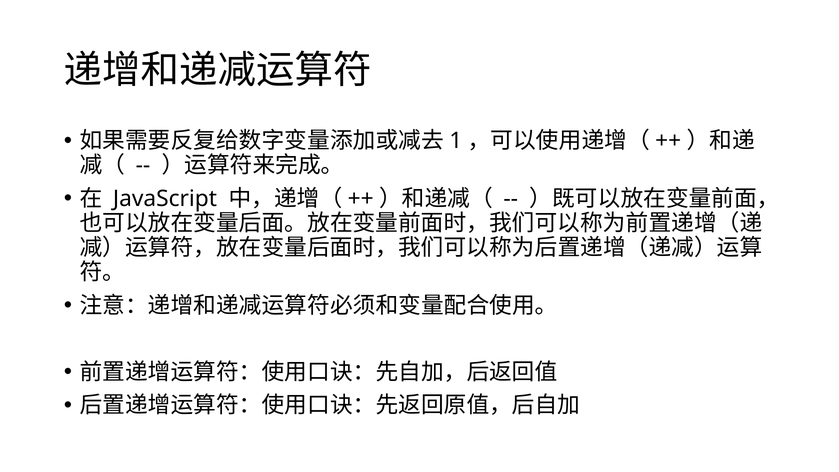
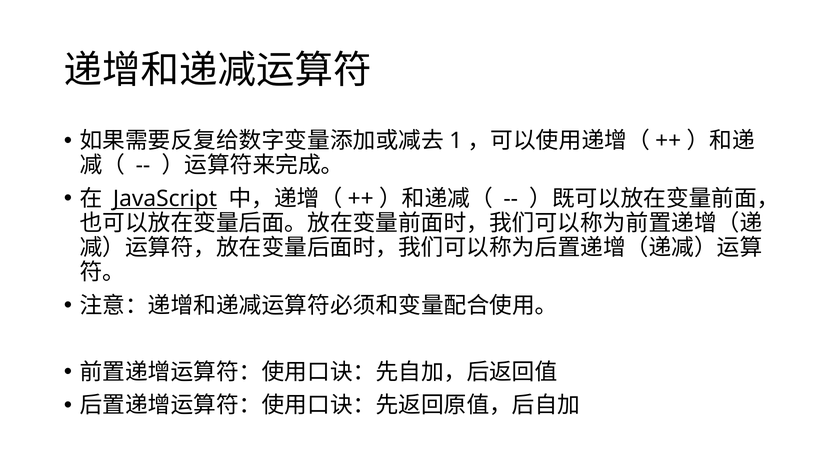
JavaScript underline: none -> present
